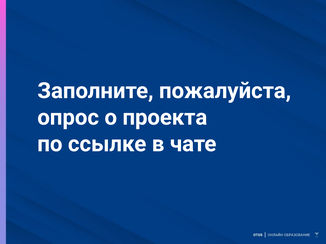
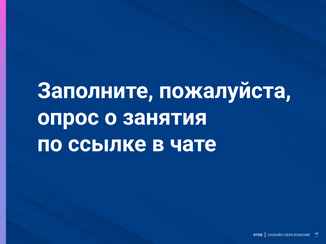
проекта: проекта -> занятия
